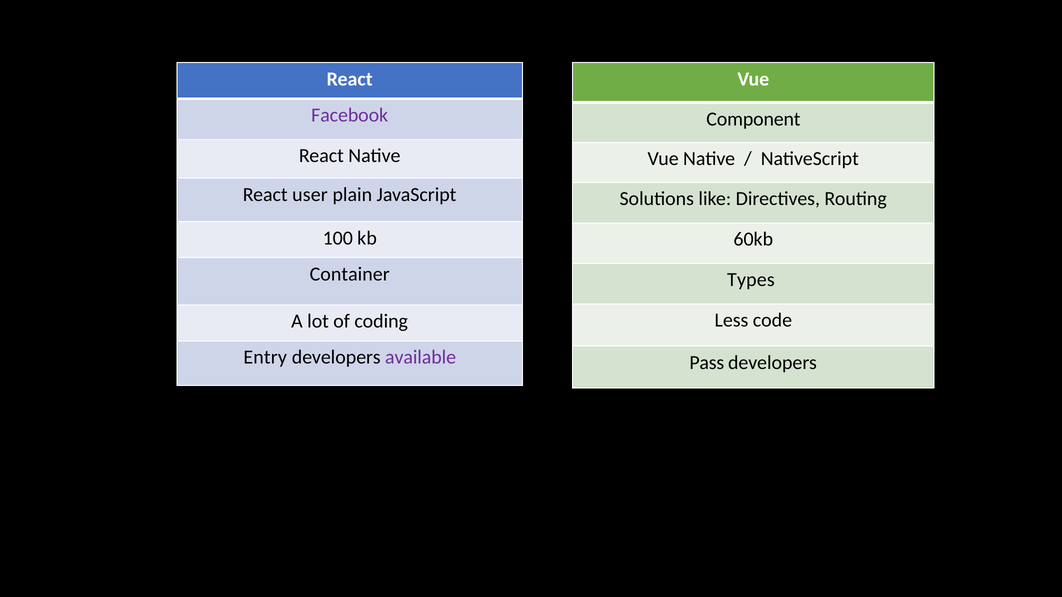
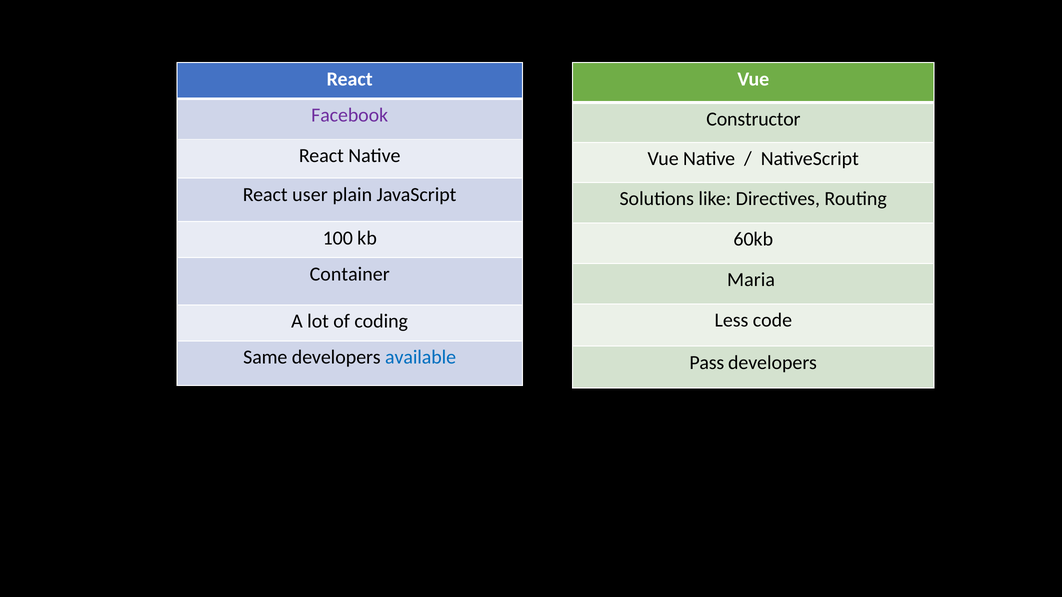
Component: Component -> Constructor
Types: Types -> Maria
Entry: Entry -> Same
available colour: purple -> blue
